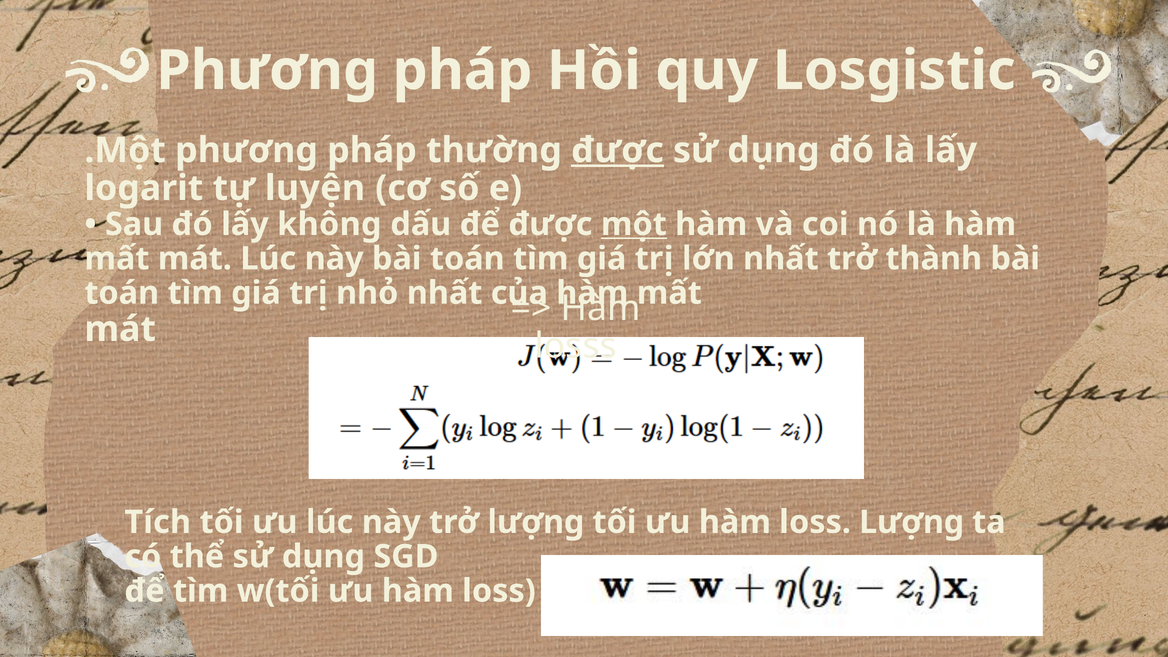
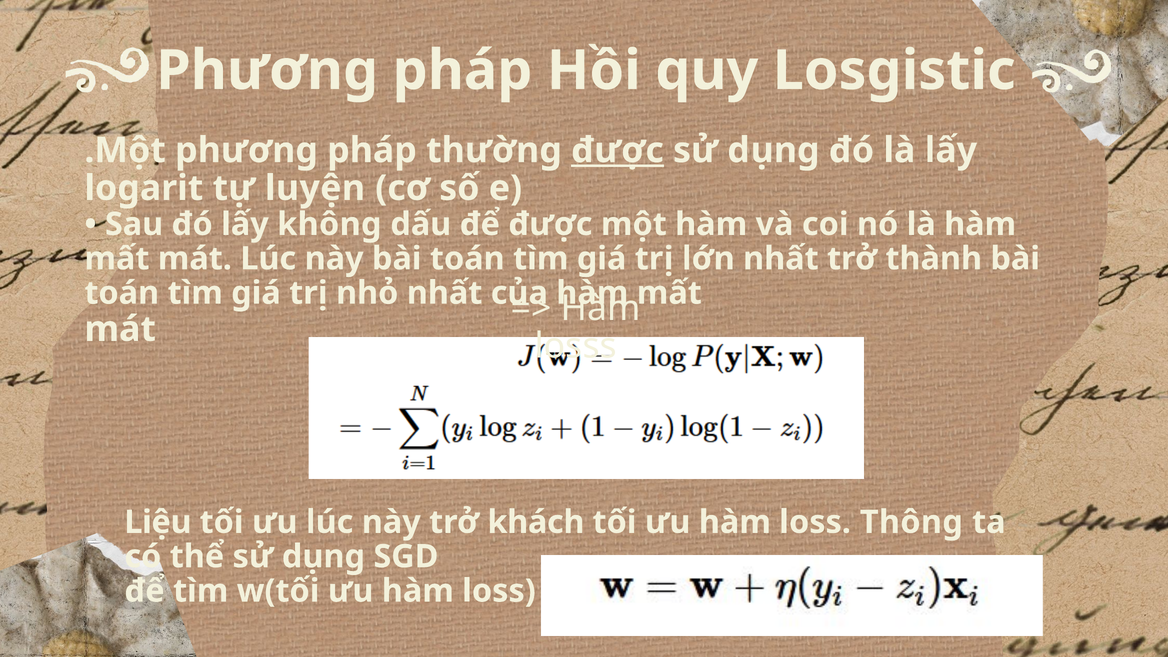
một underline: present -> none
Tích: Tích -> Liệu
trở lượng: lượng -> khách
Lượng at (912, 522): Lượng -> Thông
